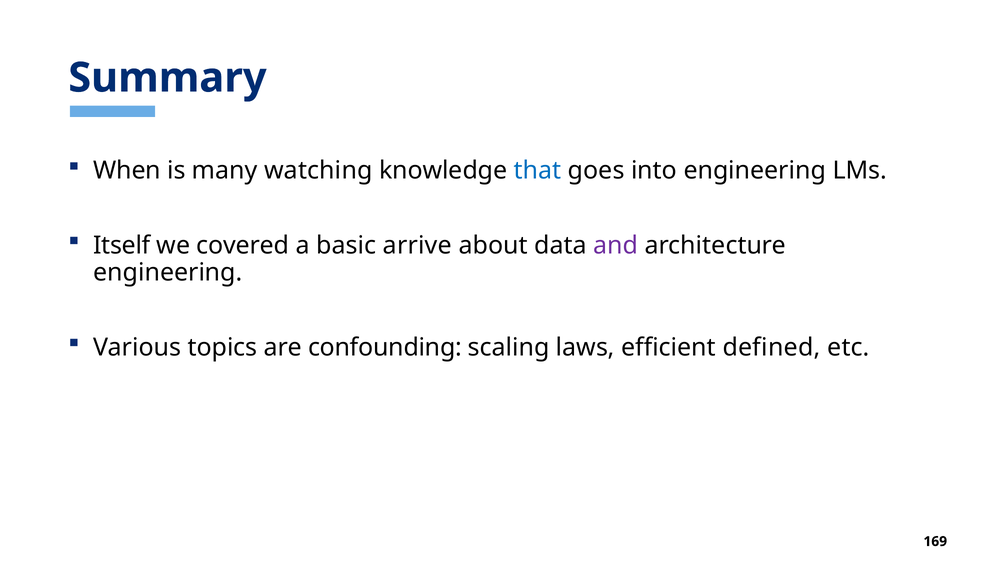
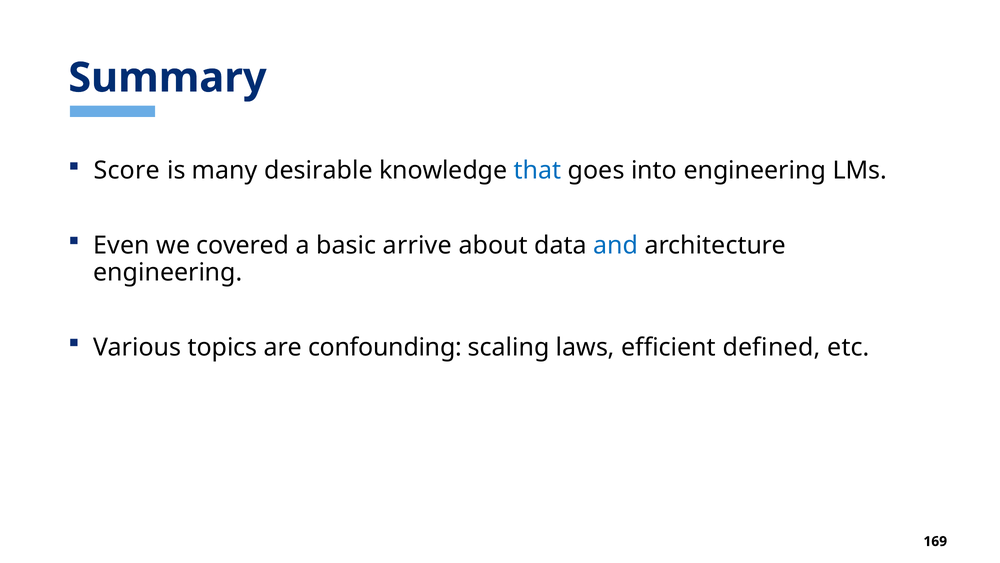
When: When -> Score
watching: watching -> desirable
Itself: Itself -> Even
and colour: purple -> blue
